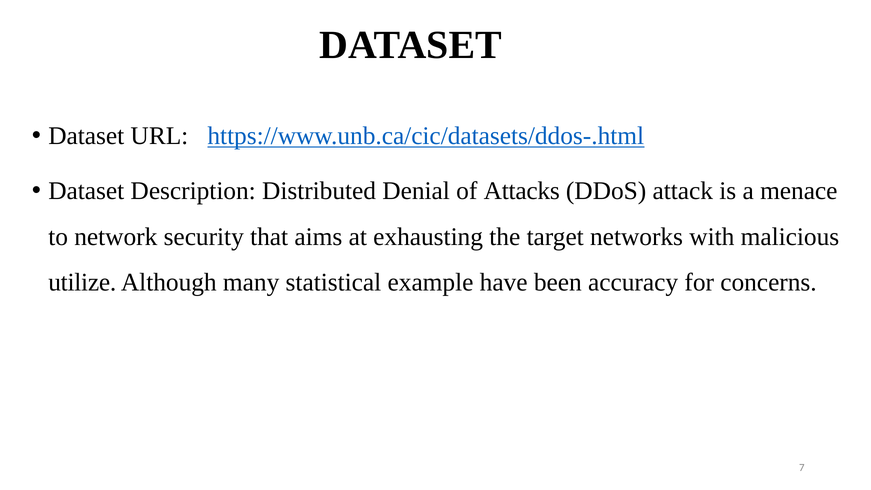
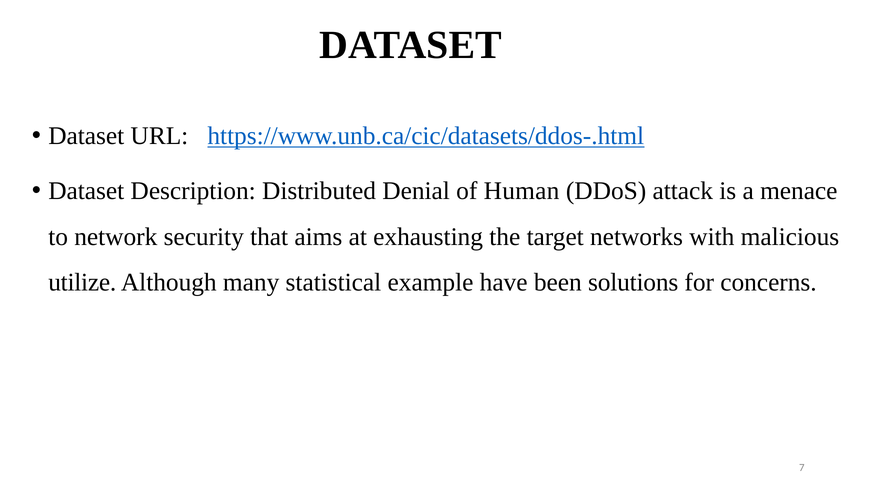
Attacks: Attacks -> Human
accuracy: accuracy -> solutions
